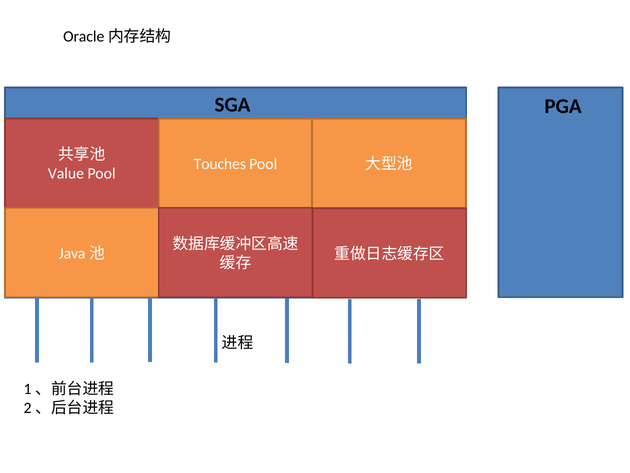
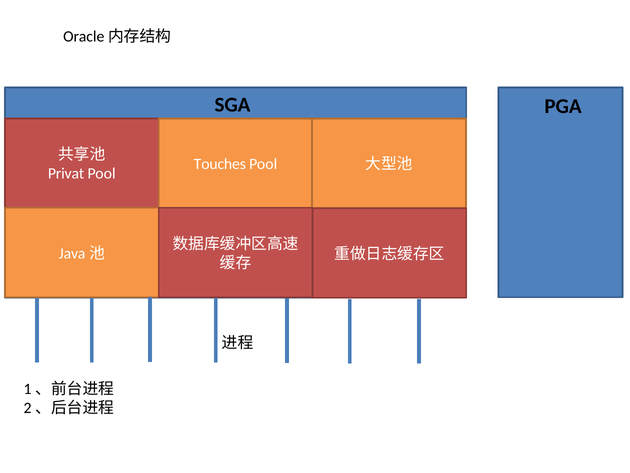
Value: Value -> Privat
